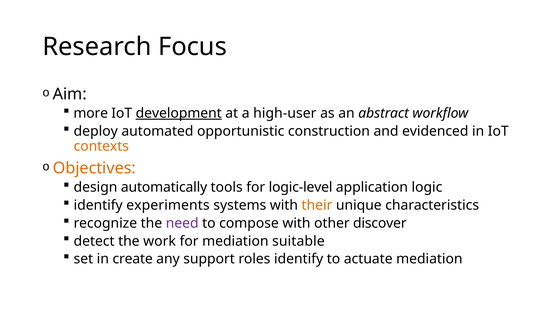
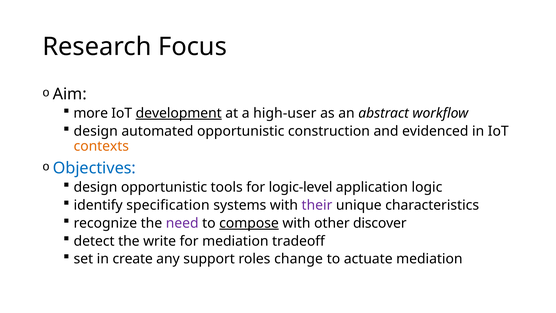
deploy at (96, 131): deploy -> design
Objectives colour: orange -> blue
design automatically: automatically -> opportunistic
experiments: experiments -> specification
their colour: orange -> purple
compose underline: none -> present
work: work -> write
suitable: suitable -> tradeoff
roles identify: identify -> change
